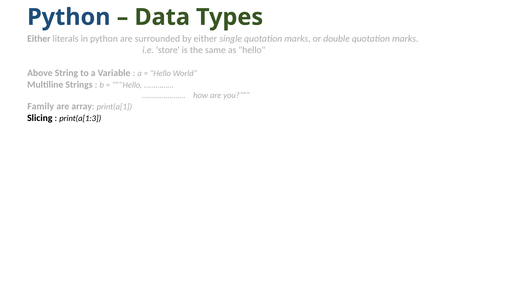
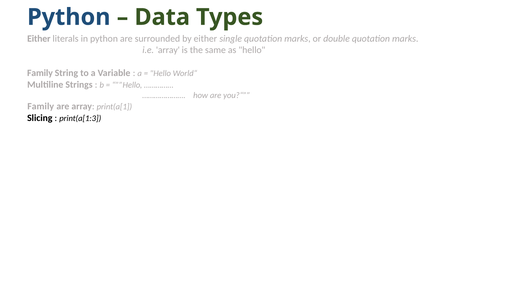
i.e store: store -> array
Above at (40, 73): Above -> Family
